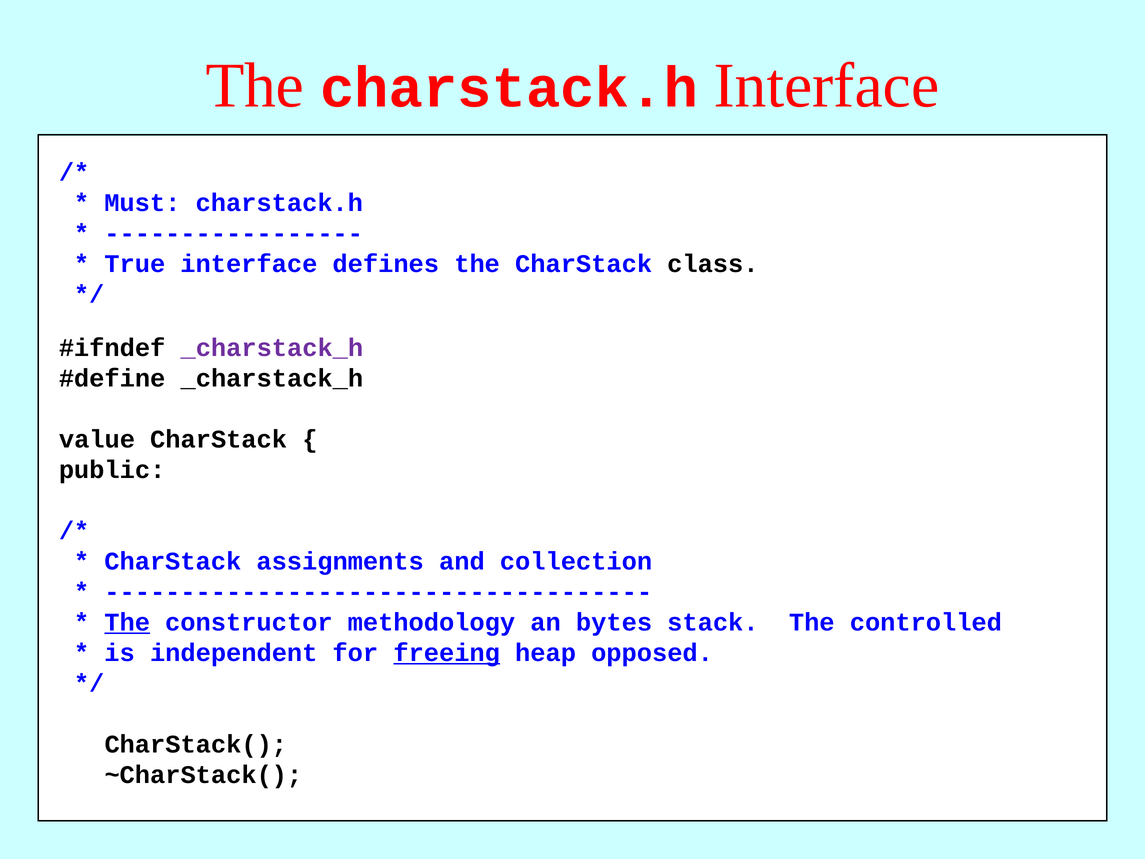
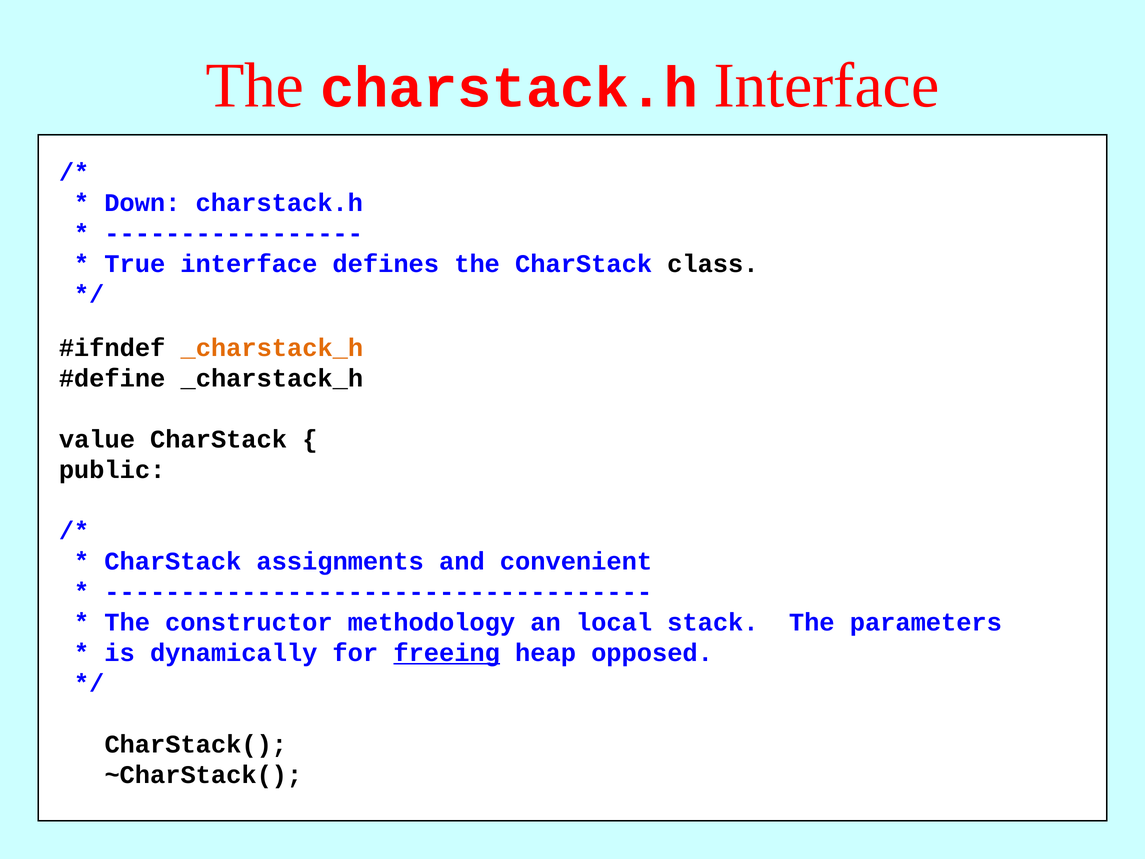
Must: Must -> Down
_charstack_h at (272, 348) colour: purple -> orange
collection: collection -> convenient
The at (127, 622) underline: present -> none
bytes: bytes -> local
controlled: controlled -> parameters
independent: independent -> dynamically
